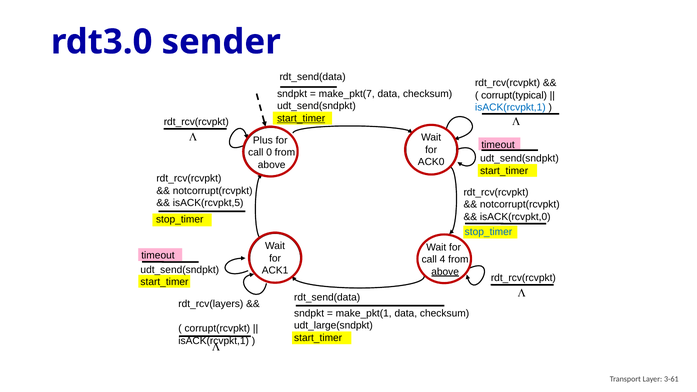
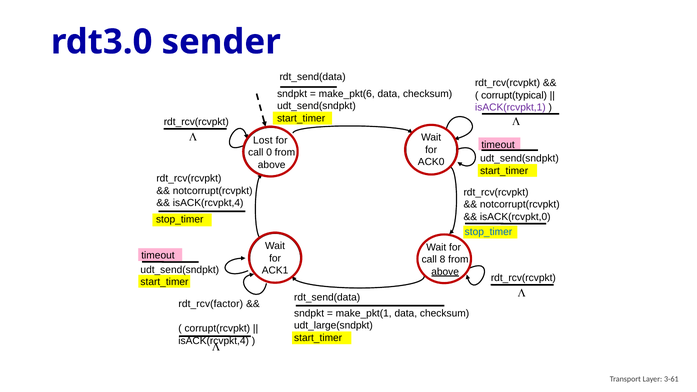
make_pkt(7: make_pkt(7 -> make_pkt(6
isACK(rcvpkt,1 at (510, 108) colour: blue -> purple
start_timer at (301, 118) underline: present -> none
Plus: Plus -> Lost
isACK(rcvpkt,5 at (208, 203): isACK(rcvpkt,5 -> isACK(rcvpkt,4
4: 4 -> 8
rdt_rcv(layers: rdt_rcv(layers -> rdt_rcv(factor
isACK(rcvpkt,1 at (214, 341): isACK(rcvpkt,1 -> isACK(rcvpkt,4
